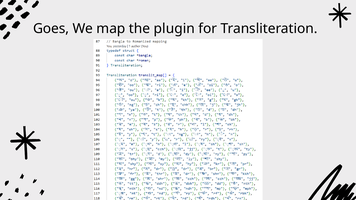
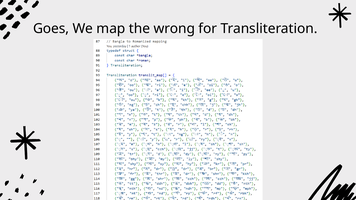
plugin: plugin -> wrong
